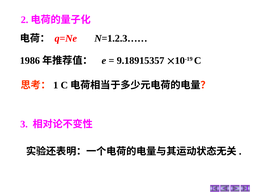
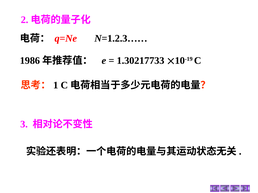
9.18915357: 9.18915357 -> 1.30217733
